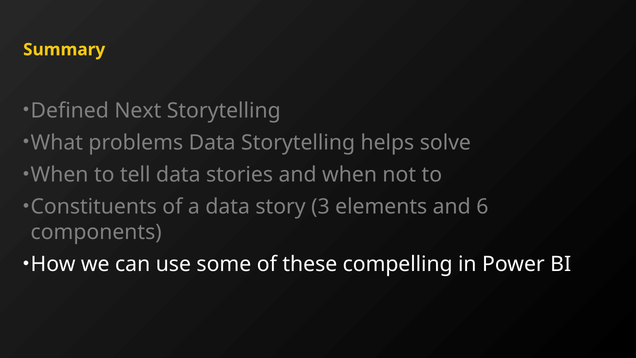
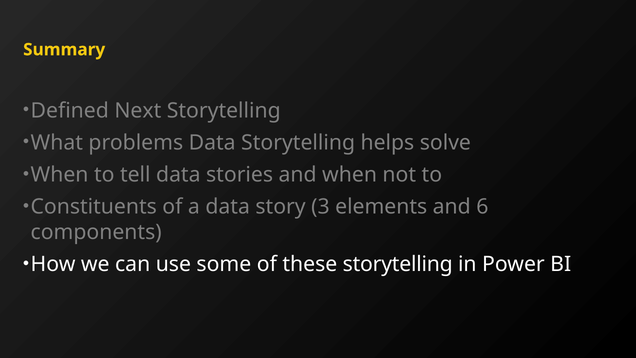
these compelling: compelling -> storytelling
